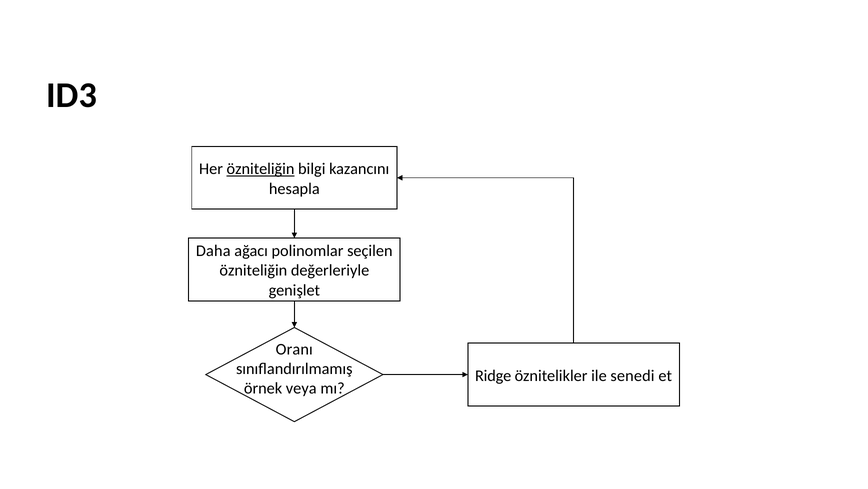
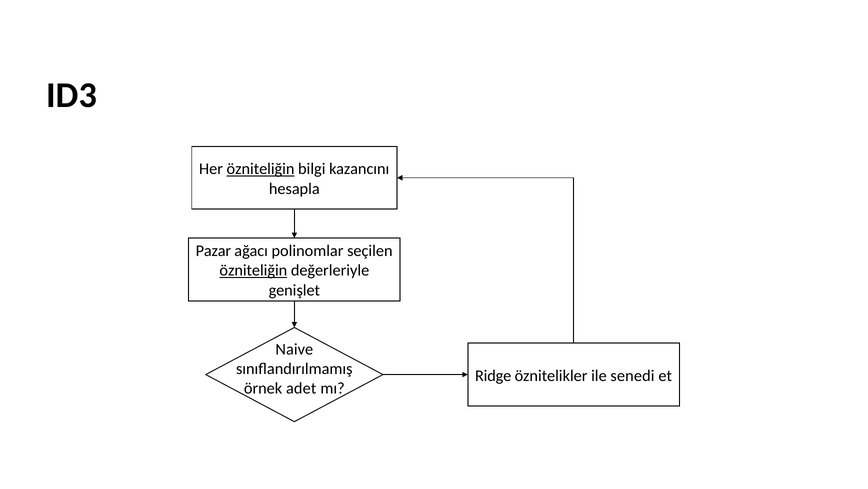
Daha: Daha -> Pazar
özniteliğin at (253, 270) underline: none -> present
Oranı: Oranı -> Naive
veya: veya -> adet
